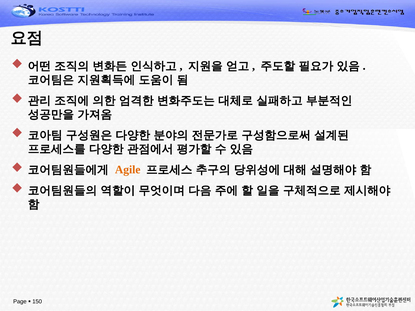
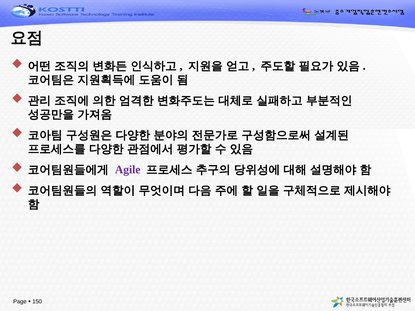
Agile colour: orange -> purple
